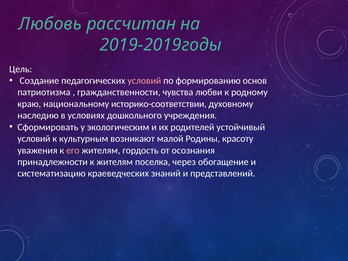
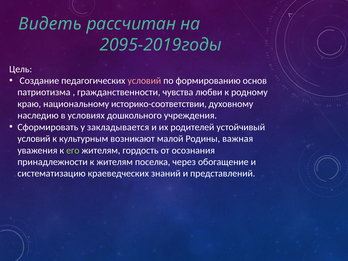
Любовь: Любовь -> Видеть
2019-2019годы: 2019-2019годы -> 2095-2019годы
экологическим: экологическим -> закладывается
красоту: красоту -> важная
его colour: pink -> light green
